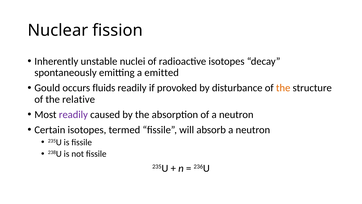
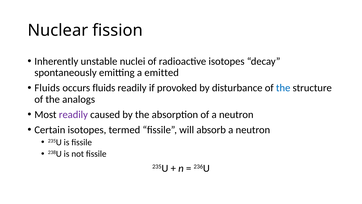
Gould at (47, 88): Gould -> Fluids
the at (283, 88) colour: orange -> blue
relative: relative -> analogs
